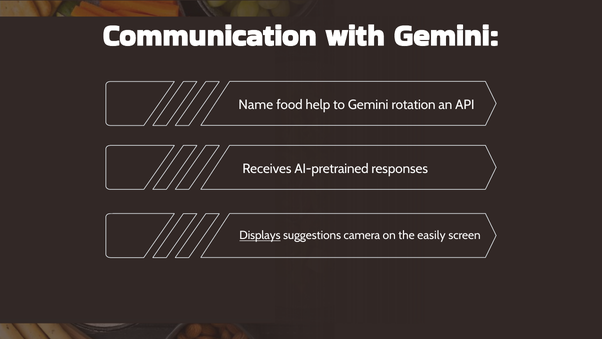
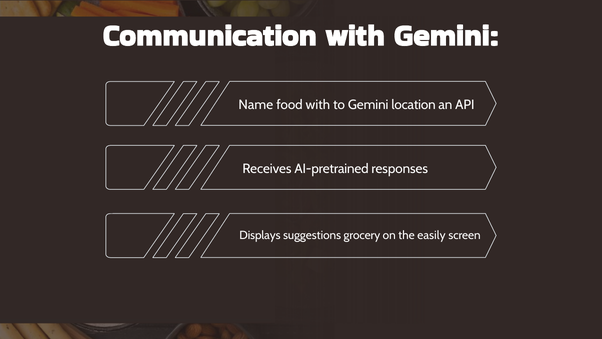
food help: help -> with
rotation: rotation -> location
Displays underline: present -> none
camera: camera -> grocery
